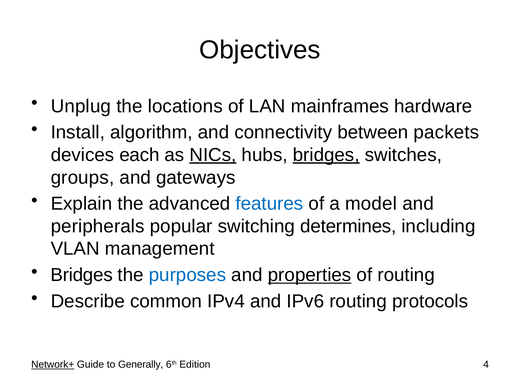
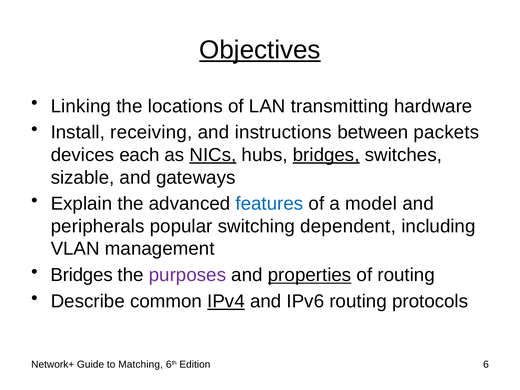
Objectives underline: none -> present
Unplug: Unplug -> Linking
mainframes: mainframes -> transmitting
algorithm: algorithm -> receiving
connectivity: connectivity -> instructions
groups: groups -> sizable
determines: determines -> dependent
purposes colour: blue -> purple
IPv4 underline: none -> present
Network+ underline: present -> none
Generally: Generally -> Matching
4: 4 -> 6
